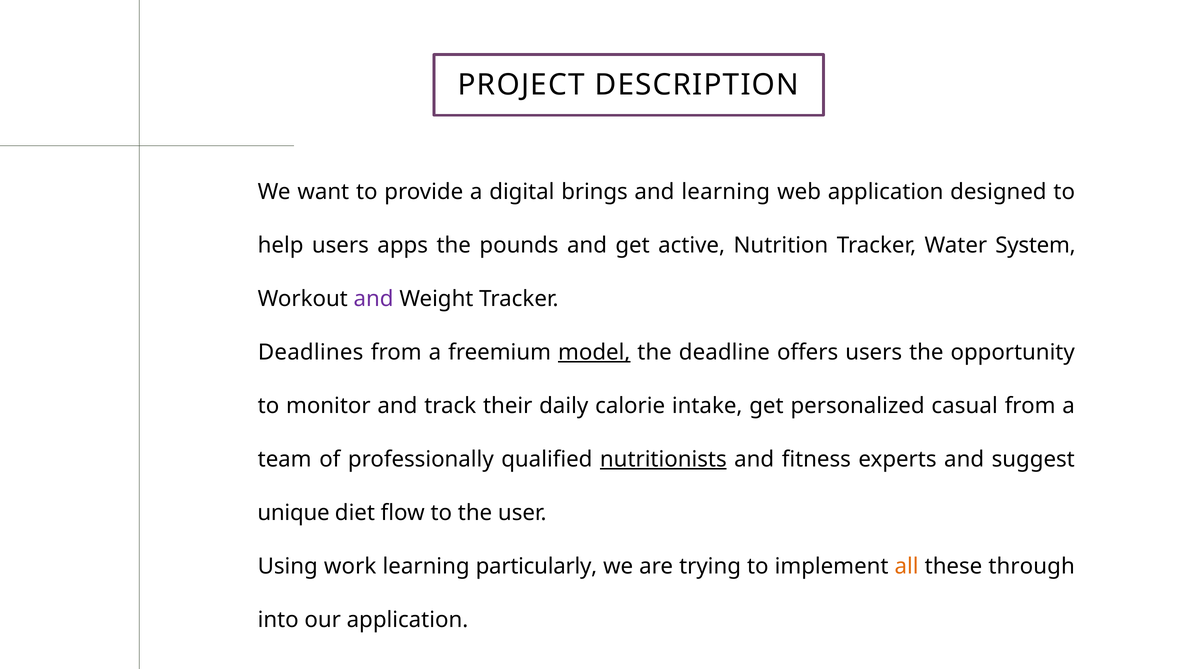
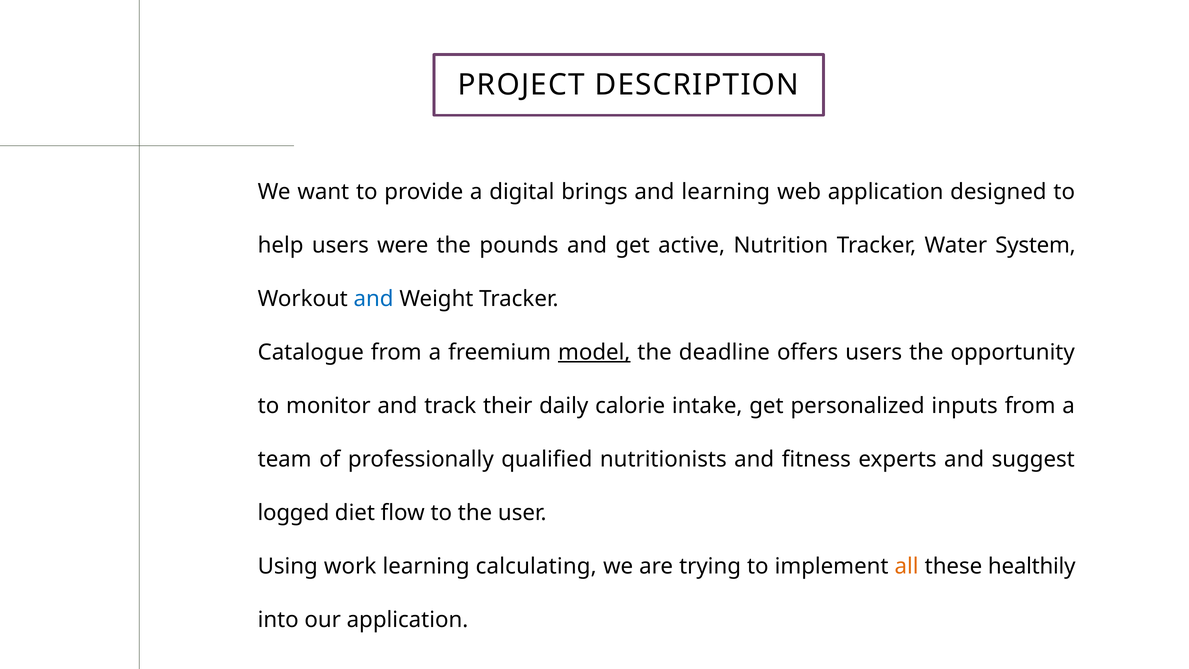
apps: apps -> were
and at (374, 299) colour: purple -> blue
Deadlines: Deadlines -> Catalogue
casual: casual -> inputs
nutritionists underline: present -> none
unique: unique -> logged
particularly: particularly -> calculating
through: through -> healthily
